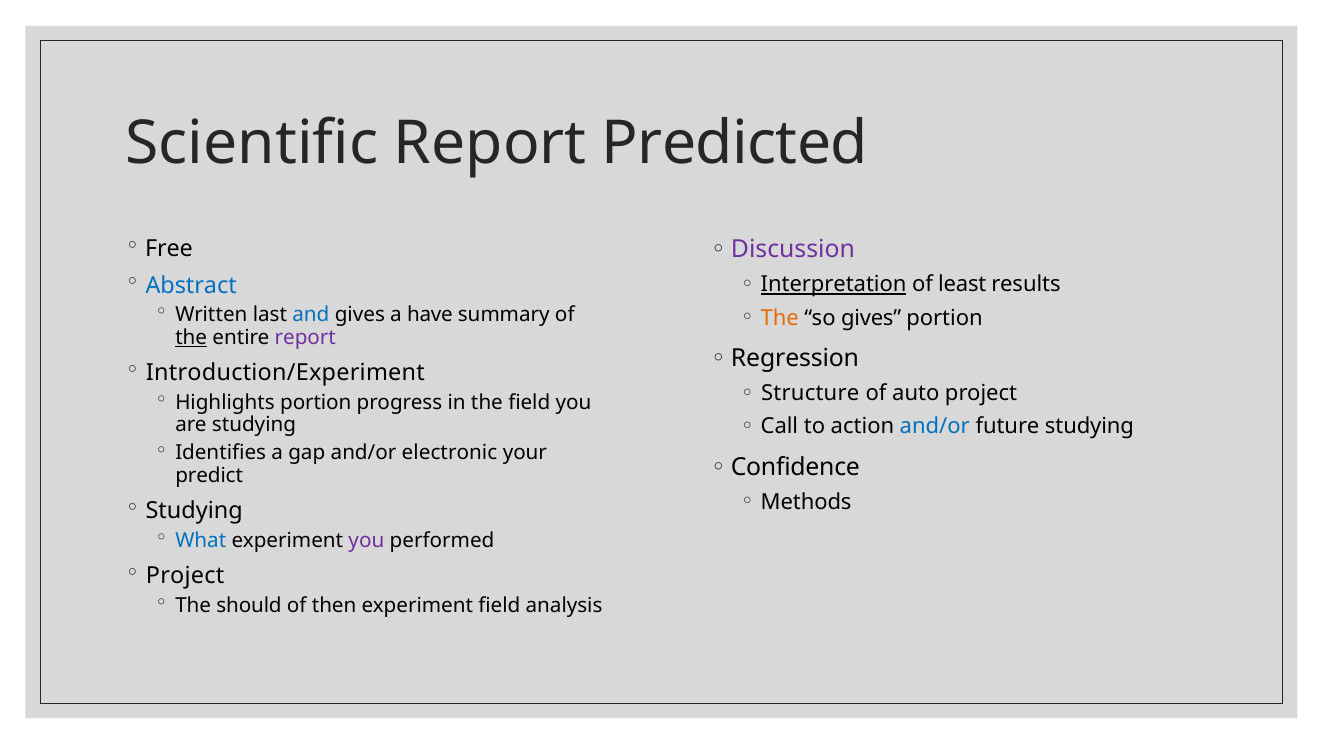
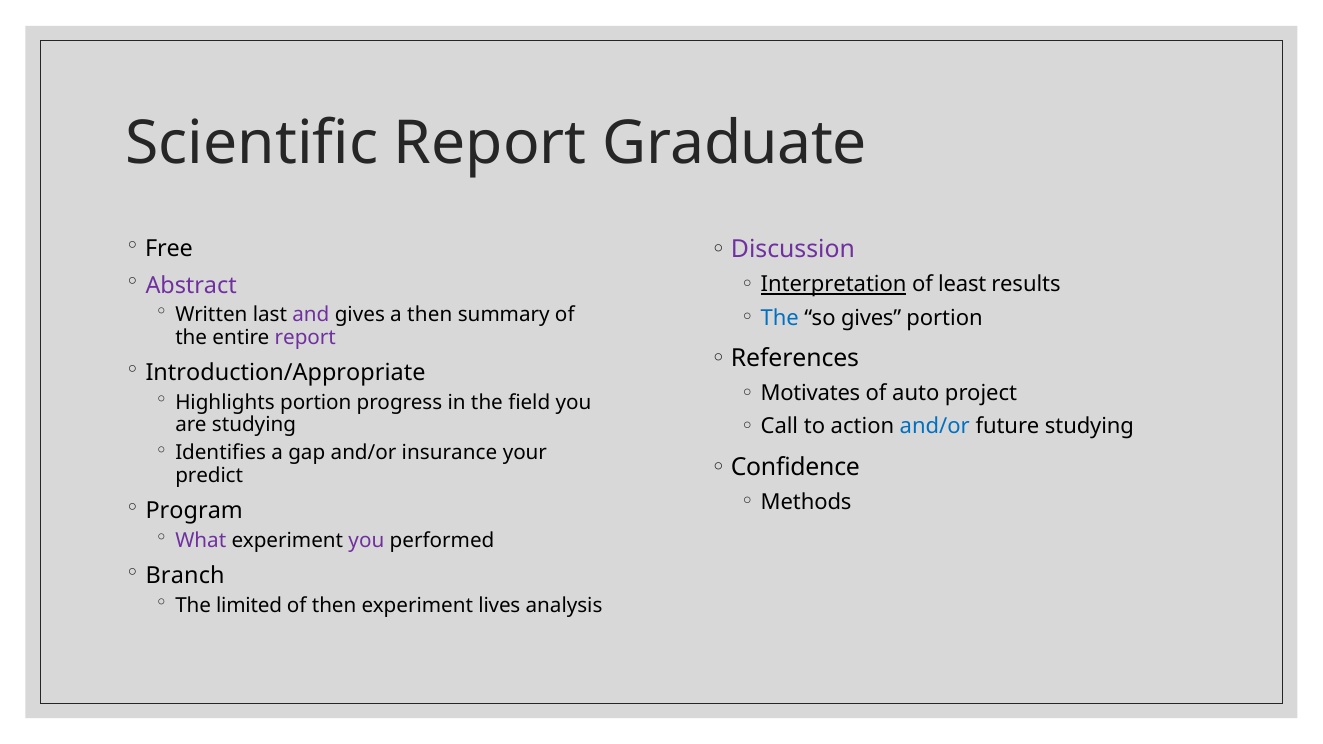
Predicted: Predicted -> Graduate
Abstract colour: blue -> purple
and colour: blue -> purple
a have: have -> then
The at (780, 318) colour: orange -> blue
the at (191, 337) underline: present -> none
Regression: Regression -> References
Introduction/Experiment: Introduction/Experiment -> Introduction/Appropriate
Structure: Structure -> Motivates
electronic: electronic -> insurance
Studying at (194, 511): Studying -> Program
What colour: blue -> purple
Project at (185, 576): Project -> Branch
should: should -> limited
experiment field: field -> lives
